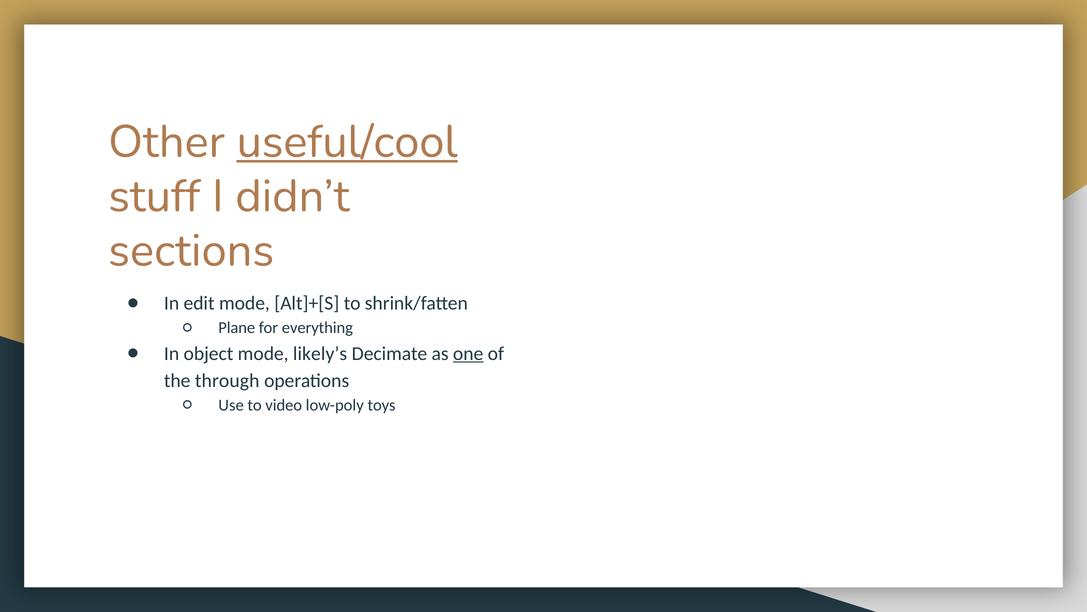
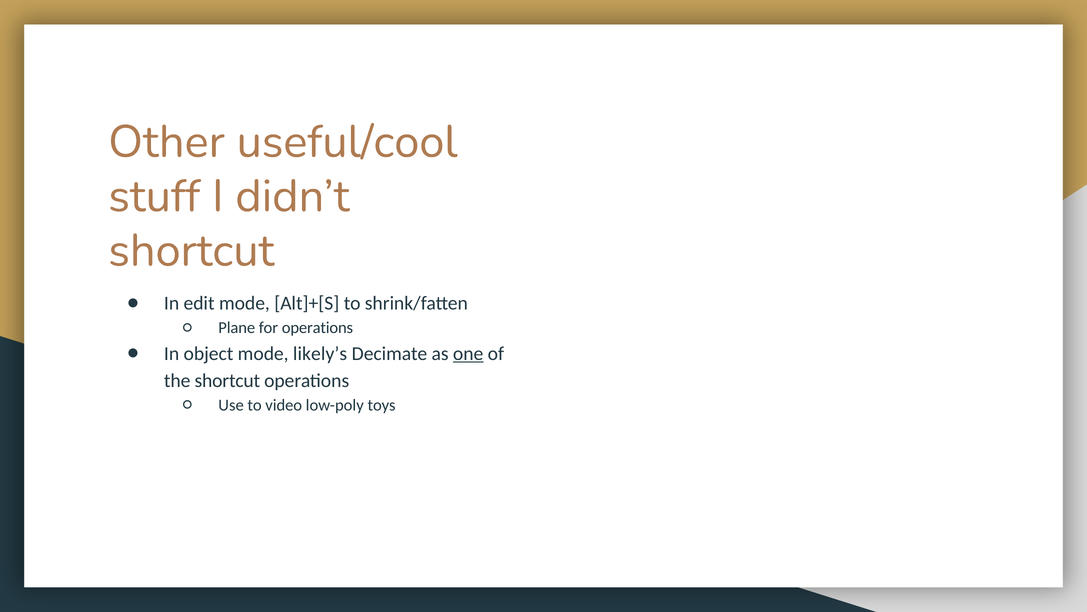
useful/cool underline: present -> none
sections at (191, 250): sections -> shortcut
for everything: everything -> operations
the through: through -> shortcut
